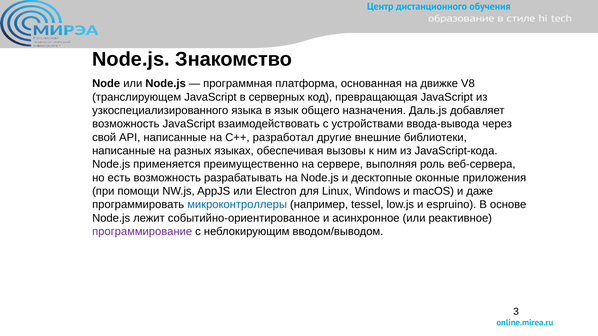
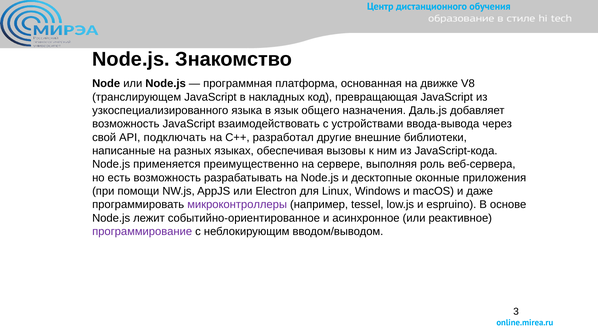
серверных: серверных -> накладных
API написанные: написанные -> подключать
микроконтроллеры colour: blue -> purple
